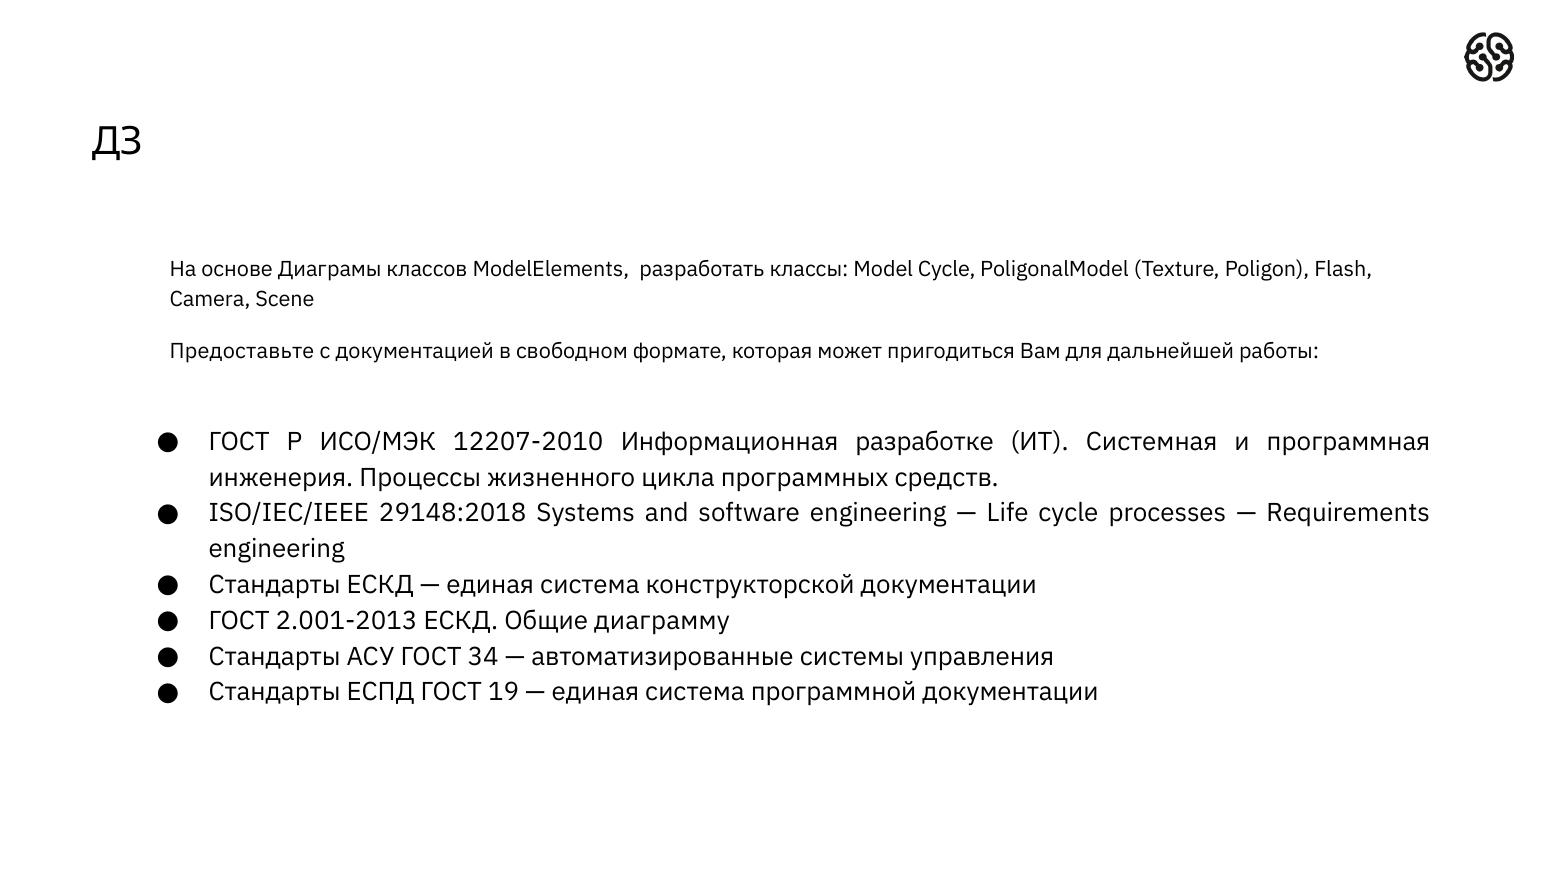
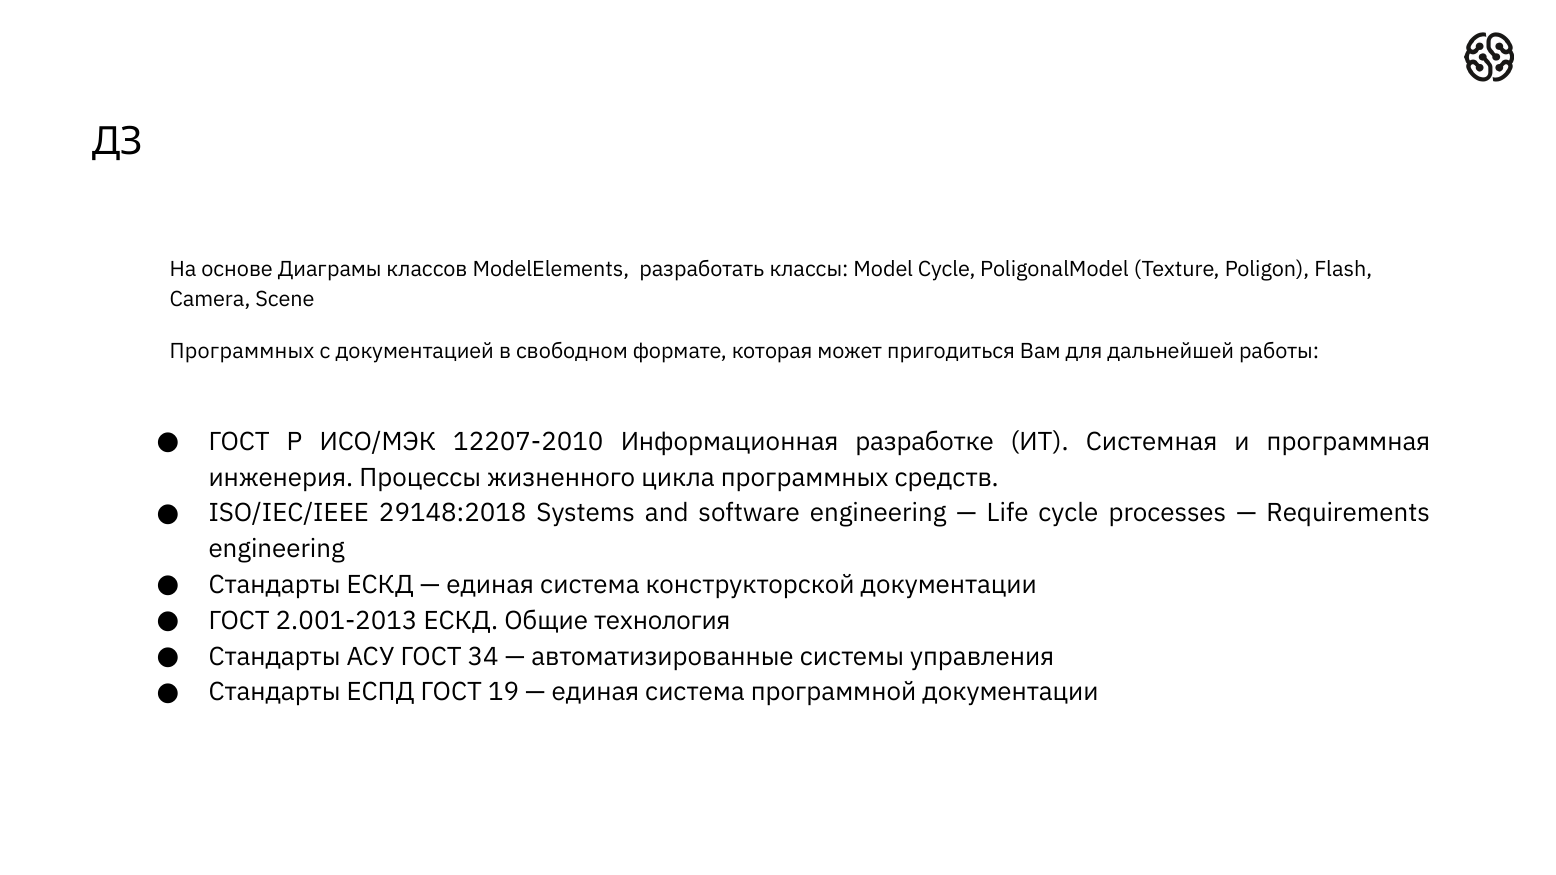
Предоставьте at (242, 351): Предоставьте -> Программных
диаграмму: диаграмму -> технология
